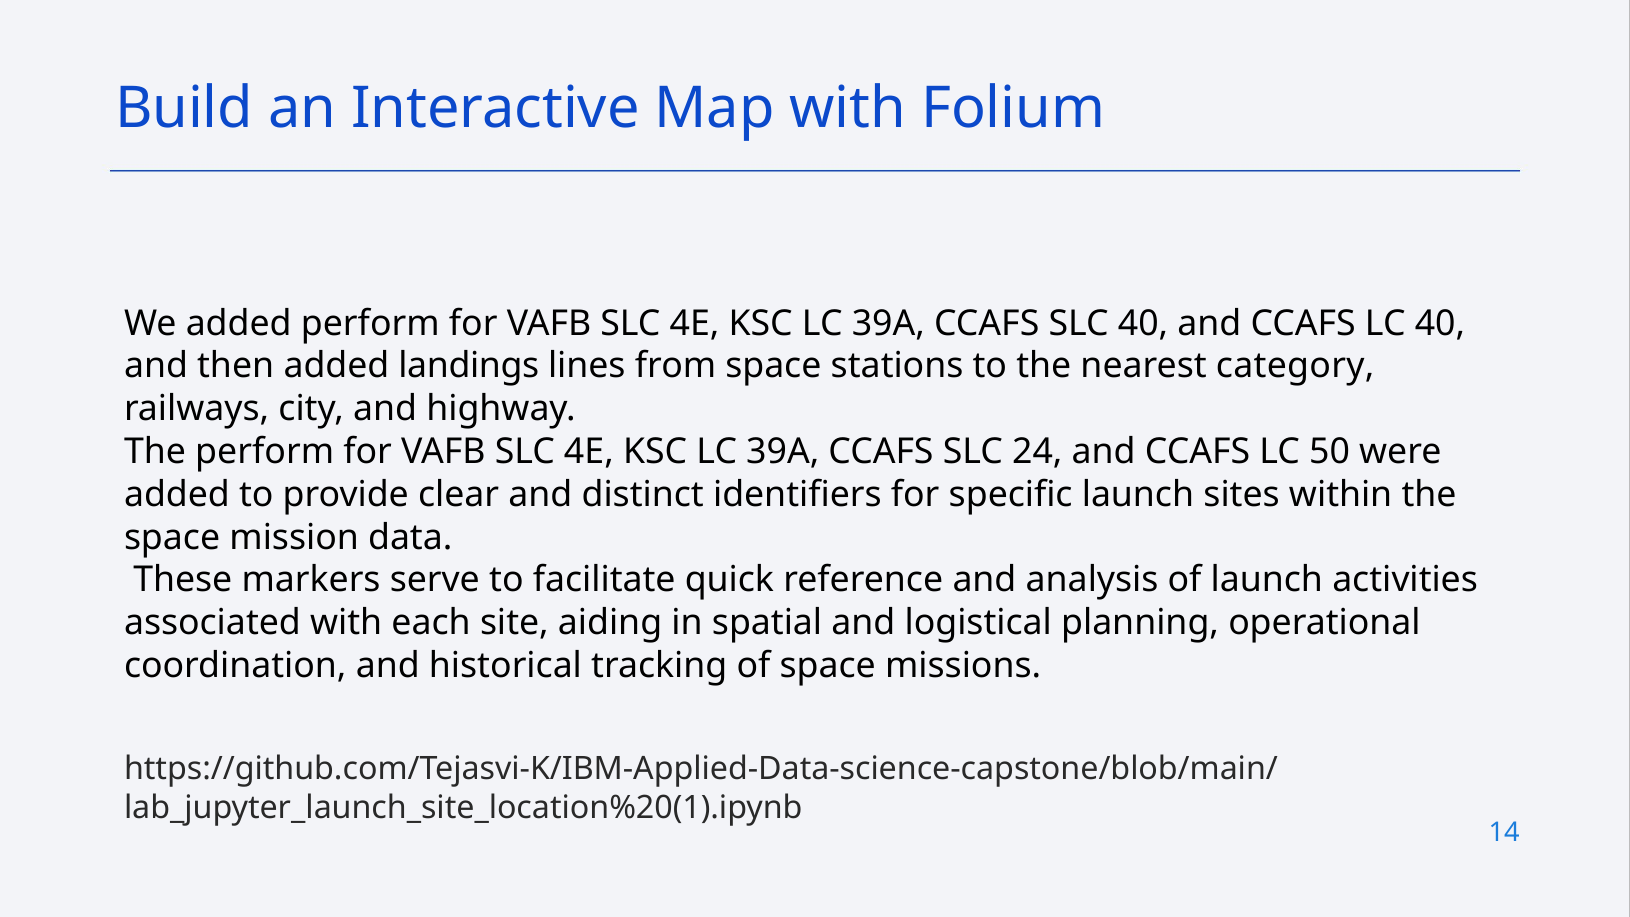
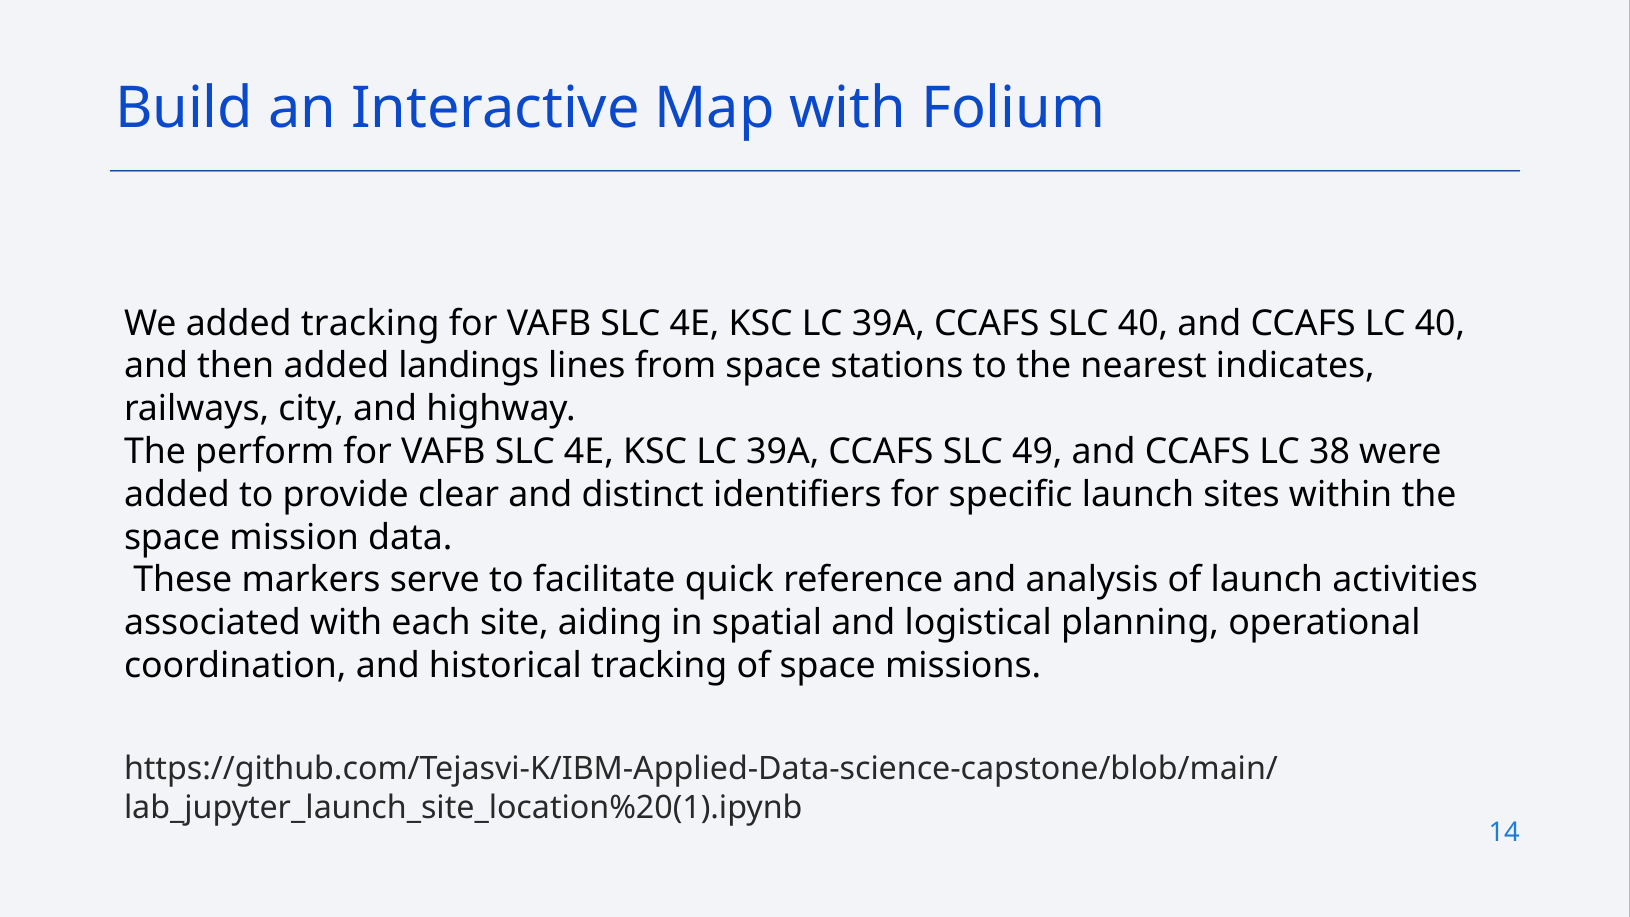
added perform: perform -> tracking
category: category -> indicates
24: 24 -> 49
50: 50 -> 38
